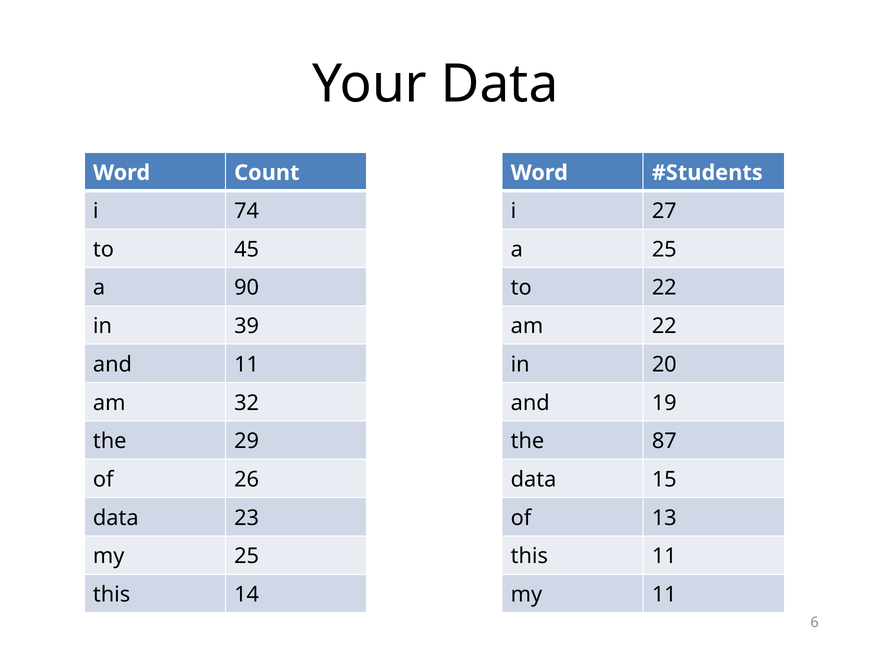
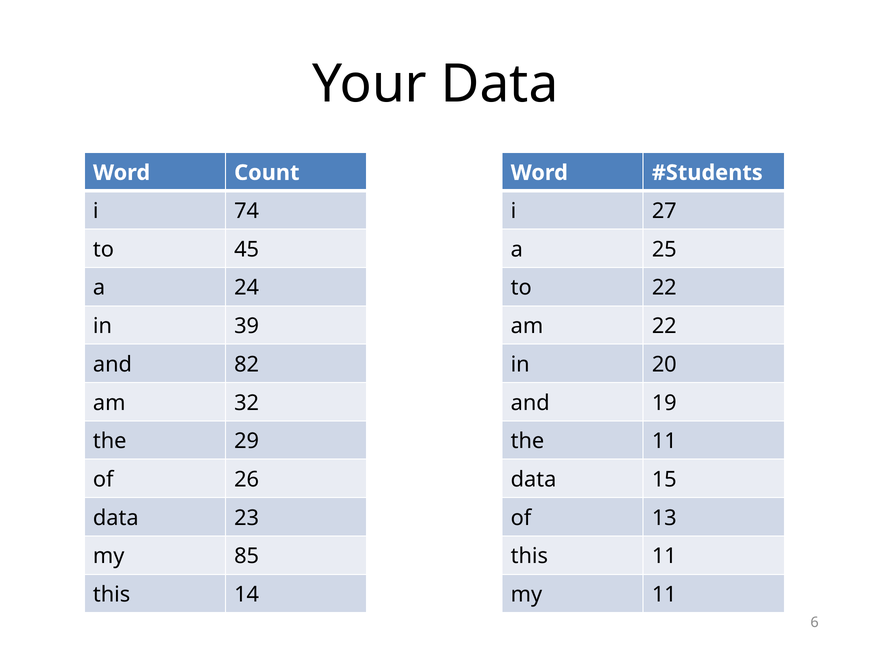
90: 90 -> 24
and 11: 11 -> 82
the 87: 87 -> 11
my 25: 25 -> 85
